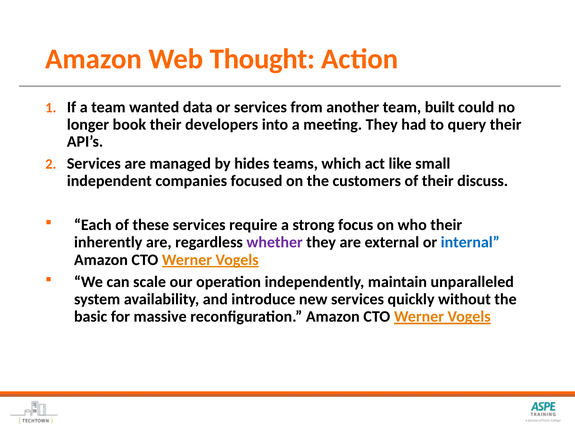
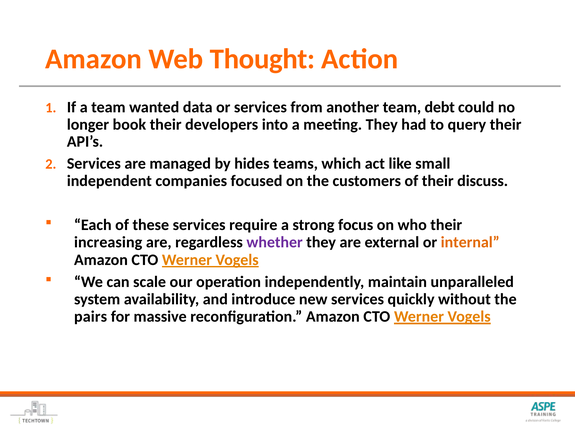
built: built -> debt
inherently: inherently -> increasing
internal colour: blue -> orange
basic: basic -> pairs
